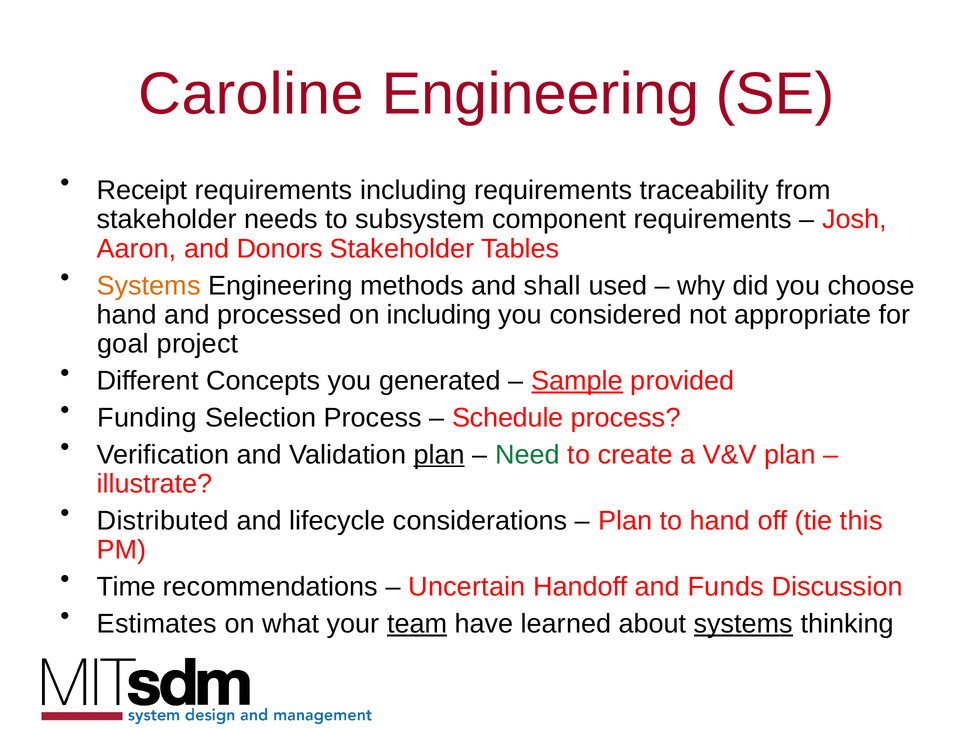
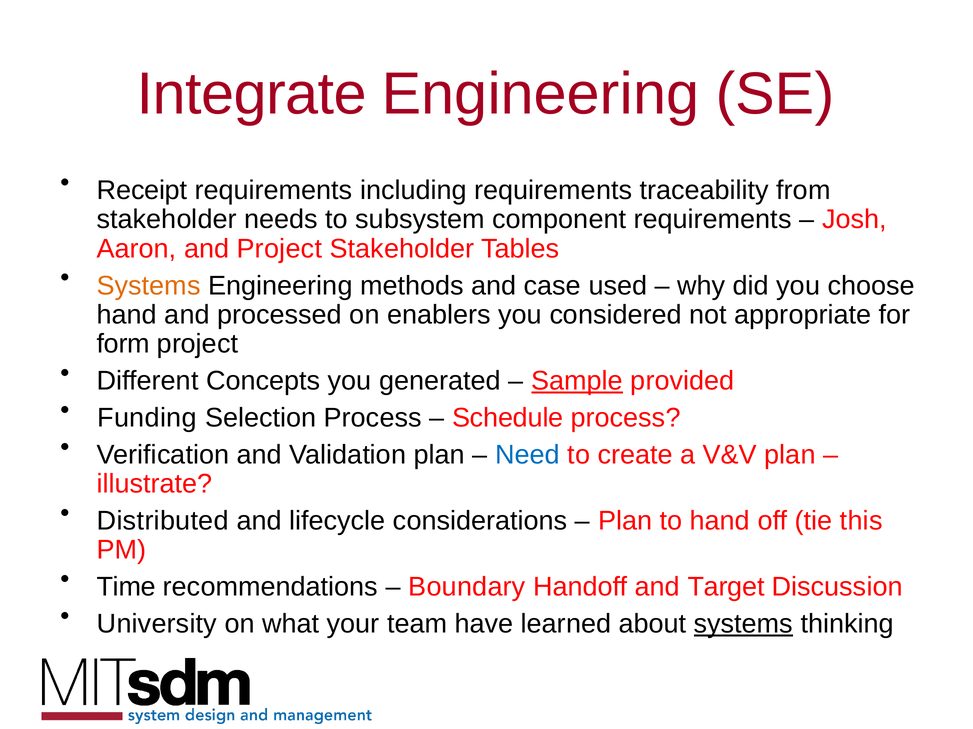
Caroline: Caroline -> Integrate
and Donors: Donors -> Project
shall: shall -> case
on including: including -> enablers
goal: goal -> form
plan at (439, 455) underline: present -> none
Need colour: green -> blue
Uncertain: Uncertain -> Boundary
Funds: Funds -> Target
Estimates: Estimates -> University
team underline: present -> none
